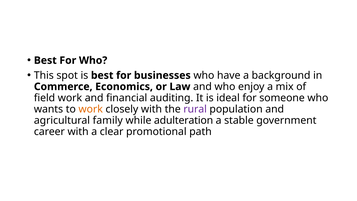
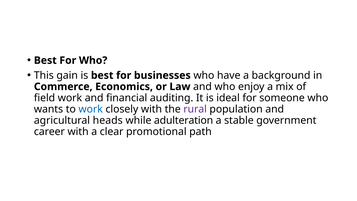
spot: spot -> gain
work at (91, 109) colour: orange -> blue
family: family -> heads
